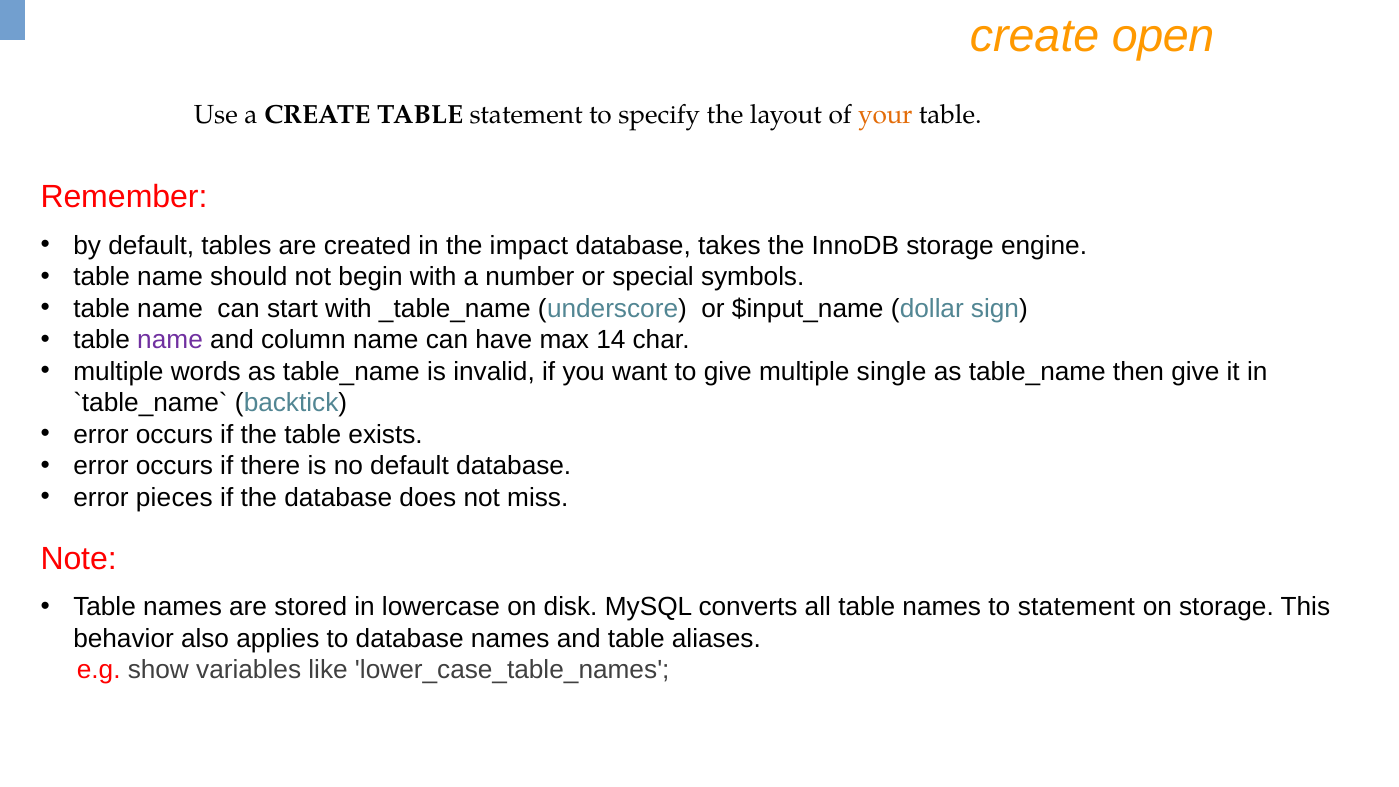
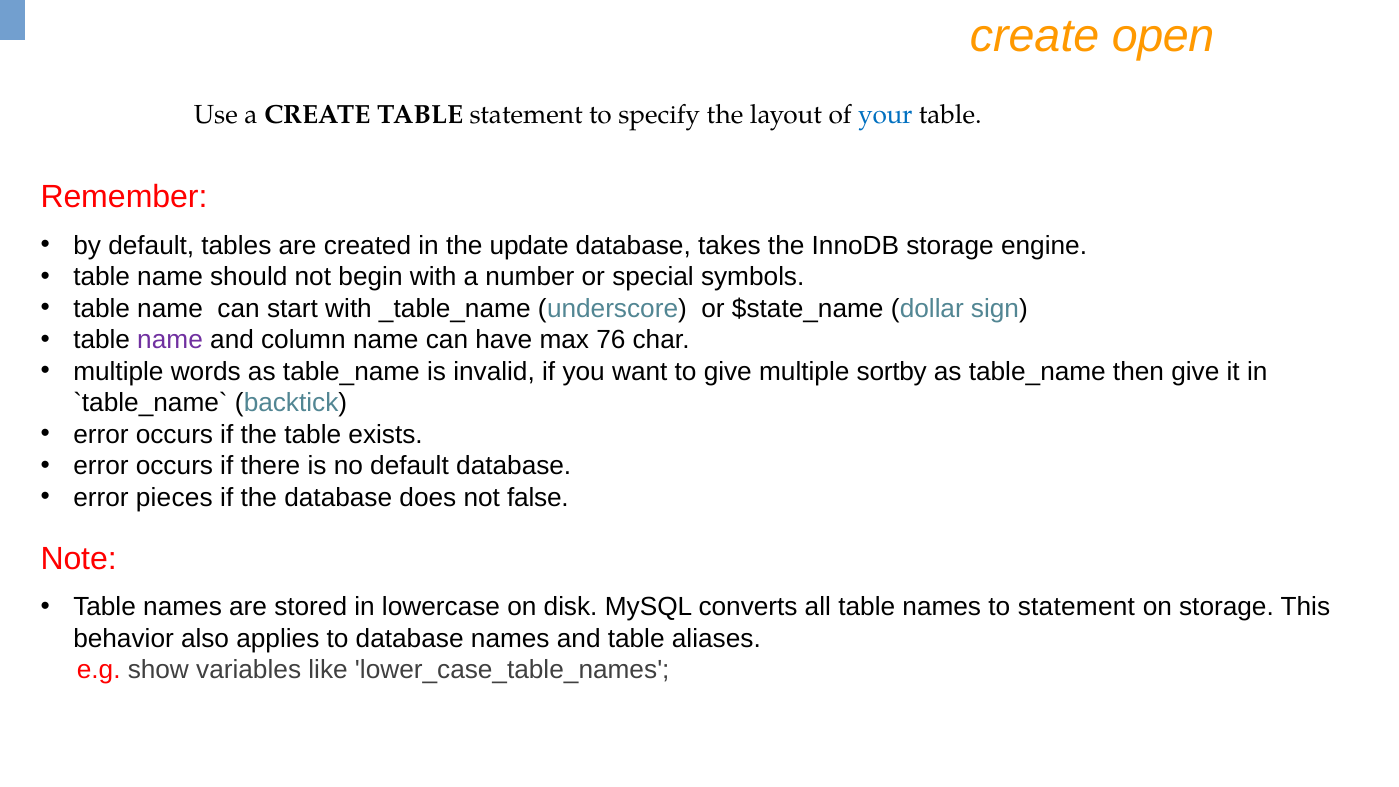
your colour: orange -> blue
impact: impact -> update
$input_name: $input_name -> $state_name
14: 14 -> 76
single: single -> sortby
miss: miss -> false
